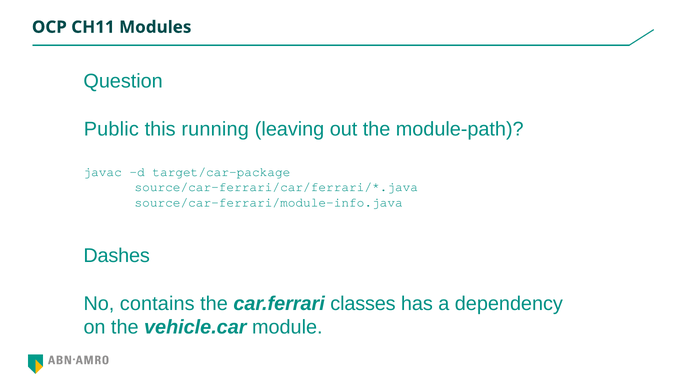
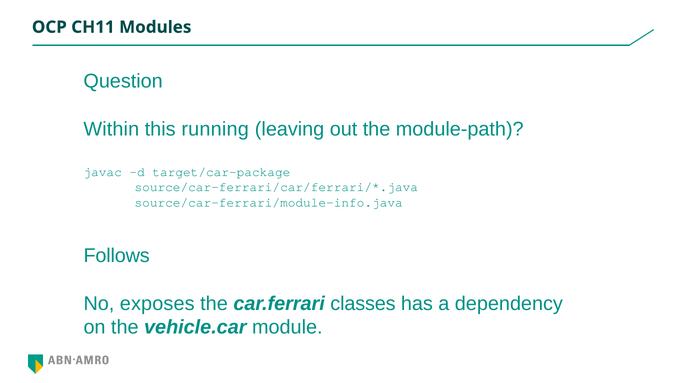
Public: Public -> Within
Dashes: Dashes -> Follows
contains: contains -> exposes
